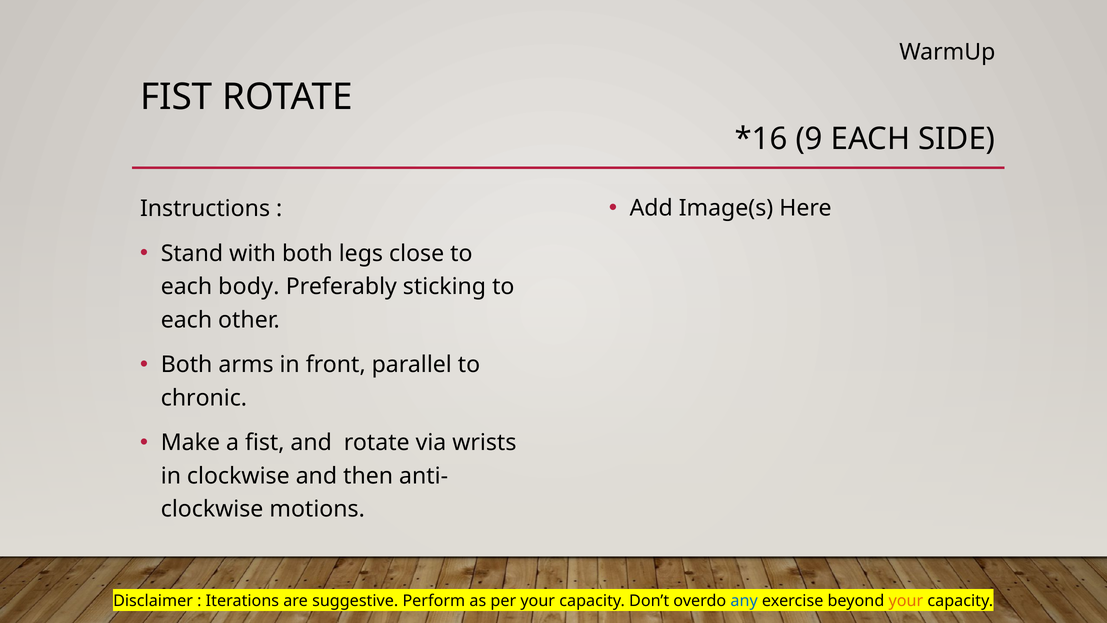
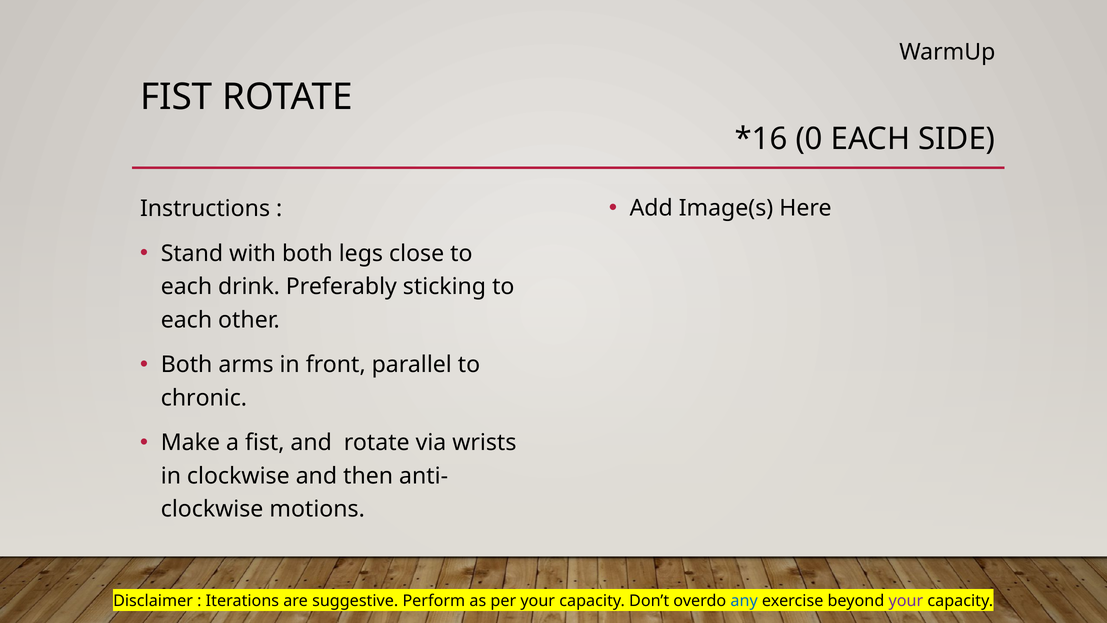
9: 9 -> 0
body: body -> drink
your at (906, 600) colour: orange -> purple
